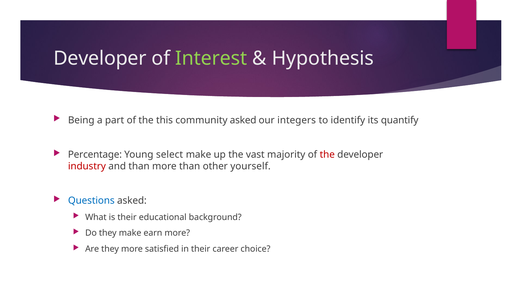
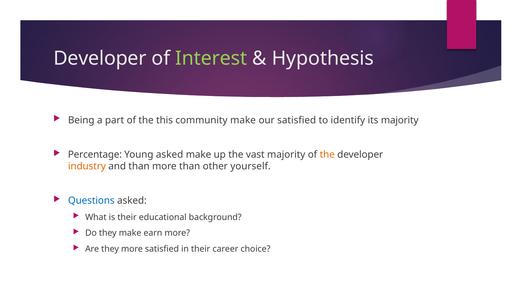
community asked: asked -> make
our integers: integers -> satisfied
its quantify: quantify -> majority
Young select: select -> asked
the at (327, 154) colour: red -> orange
industry colour: red -> orange
